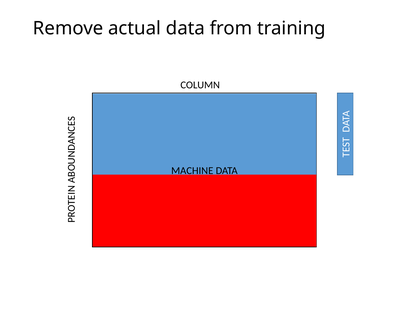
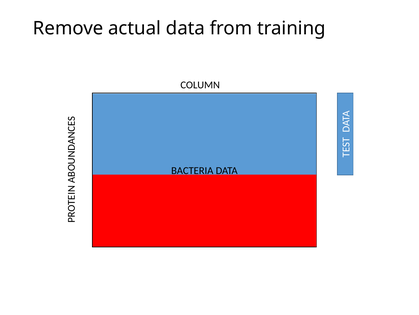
MACHINE: MACHINE -> BACTERIA
